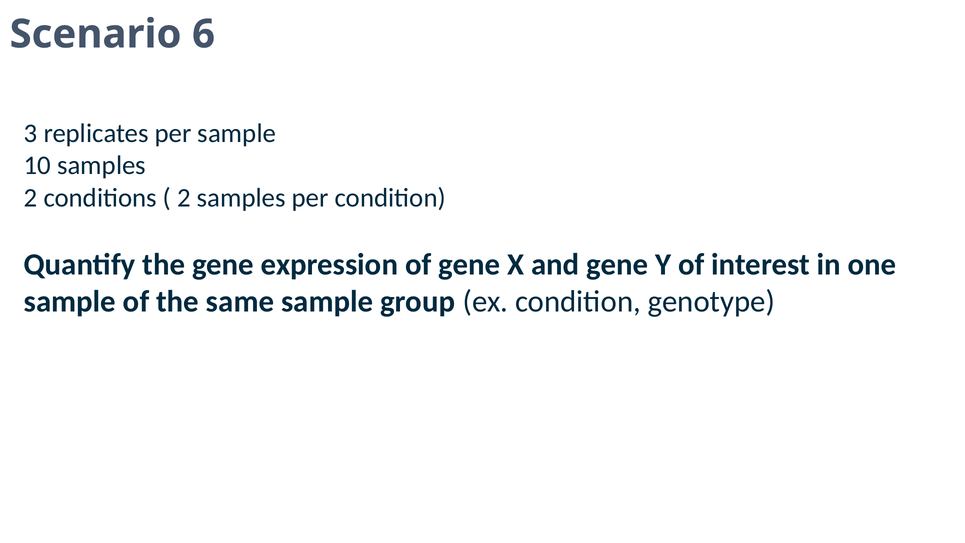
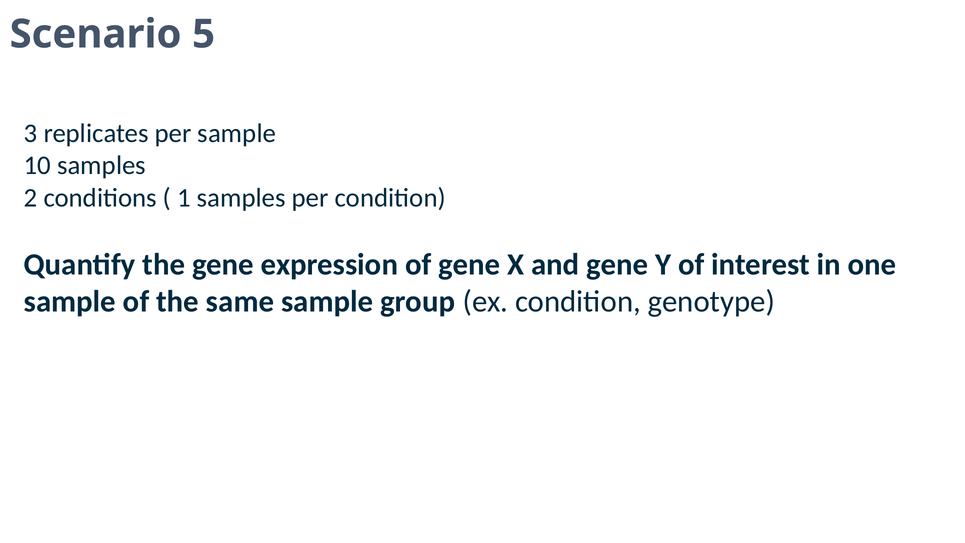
6: 6 -> 5
2 at (184, 198): 2 -> 1
